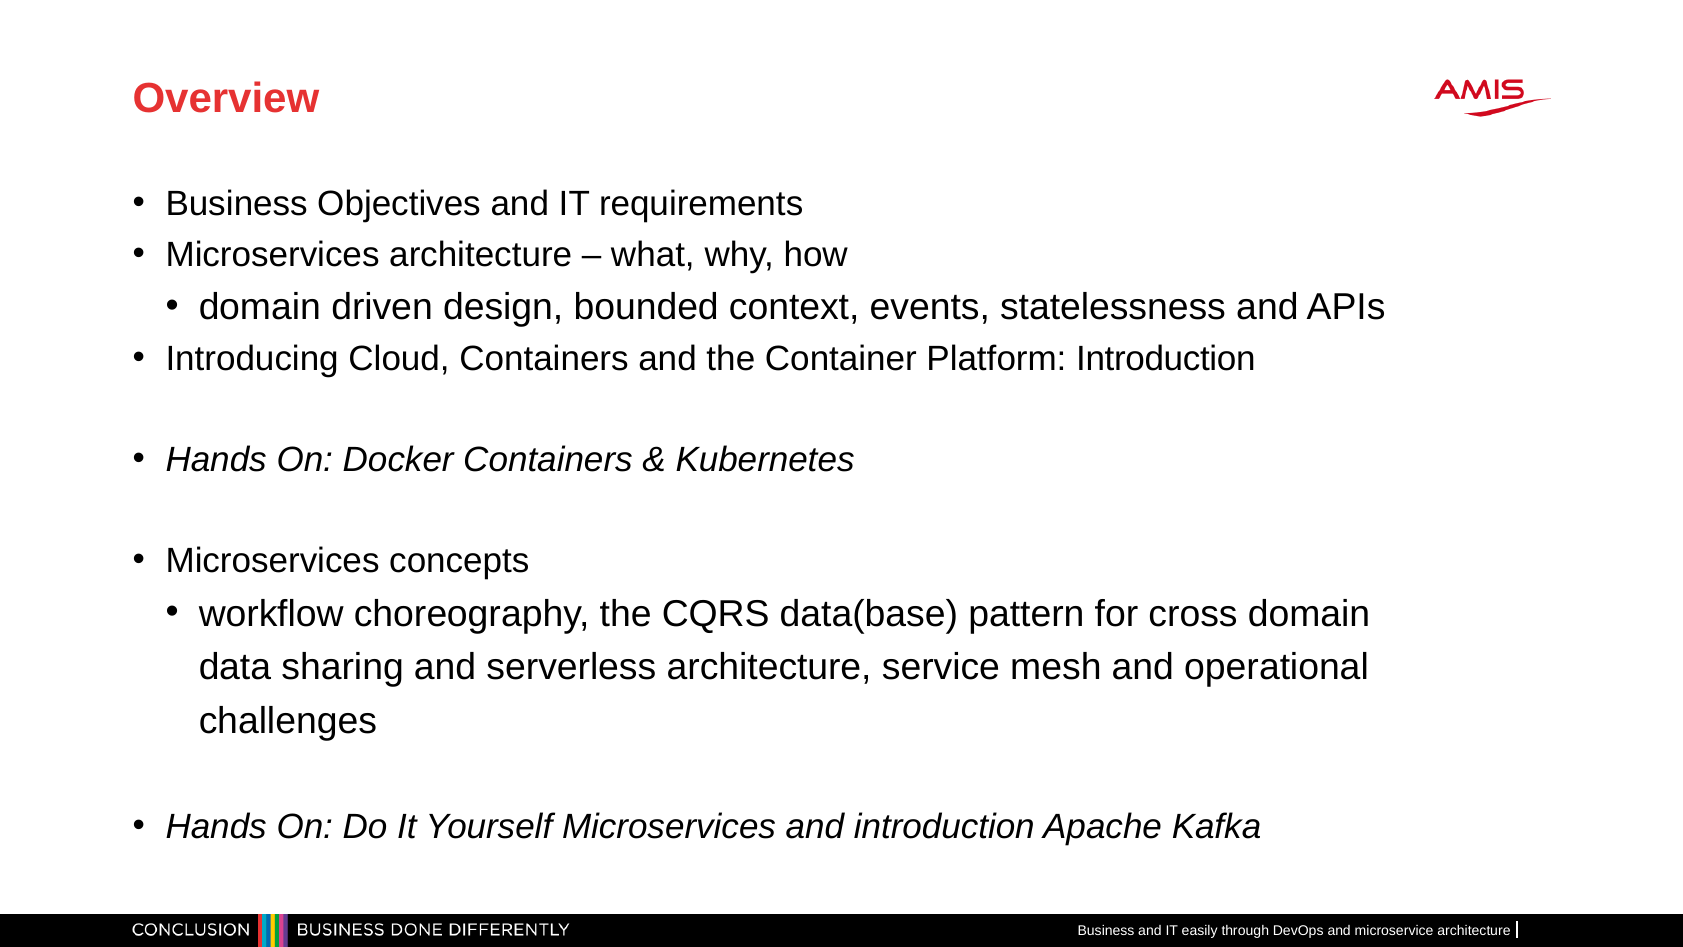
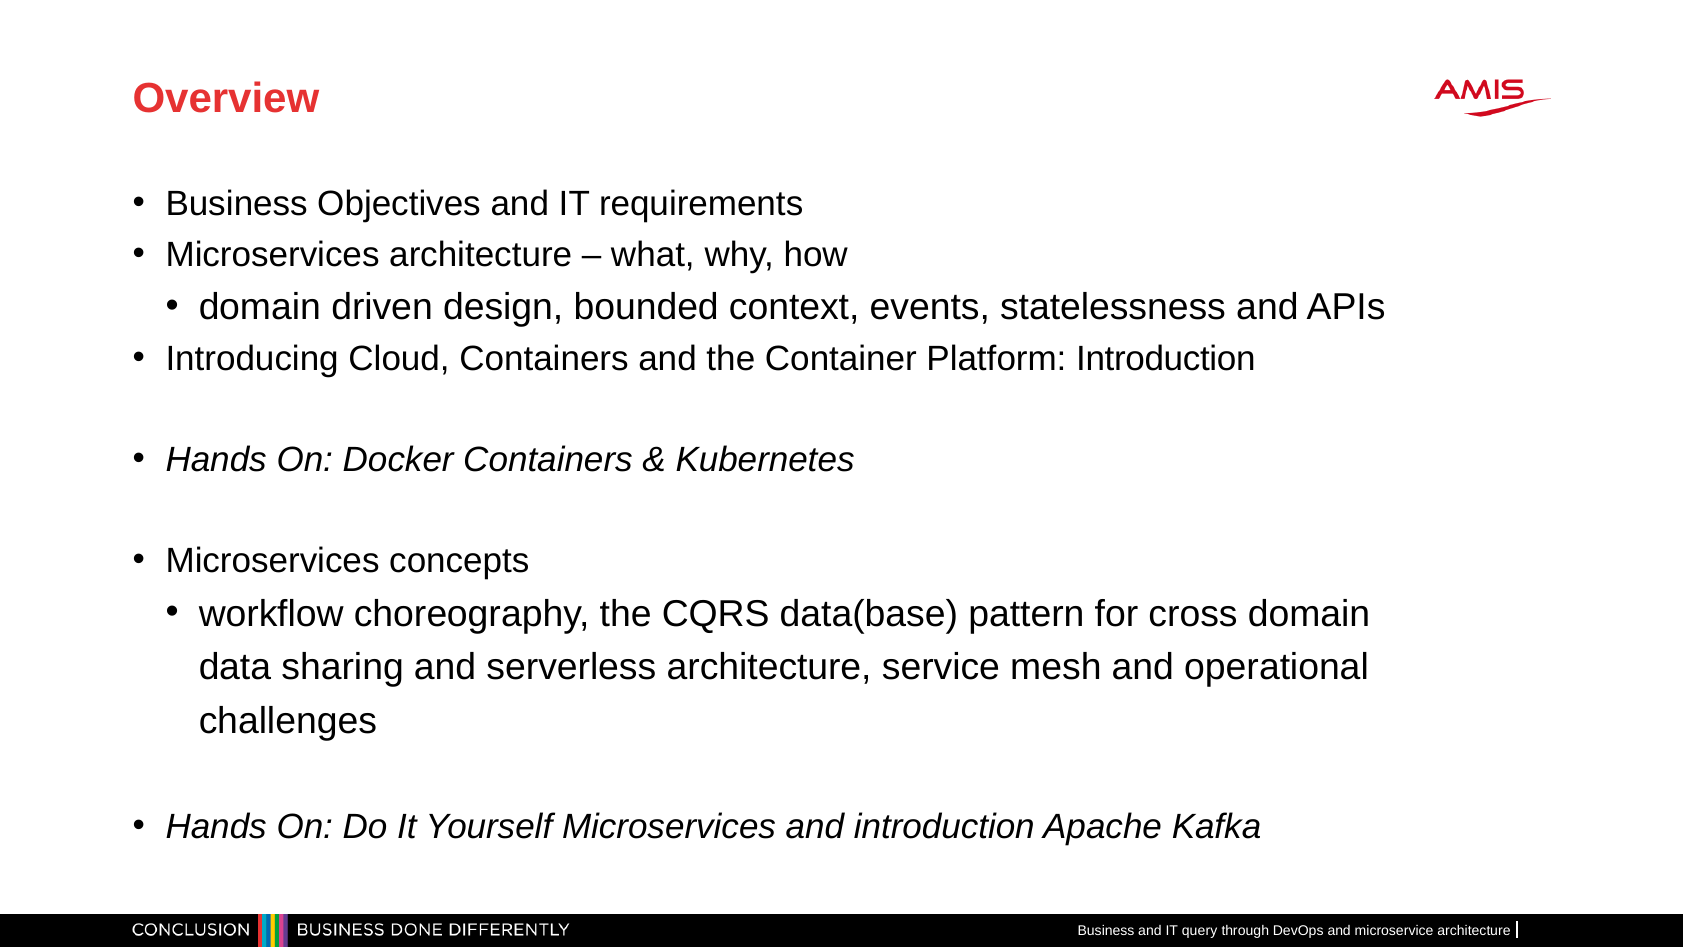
easily: easily -> query
